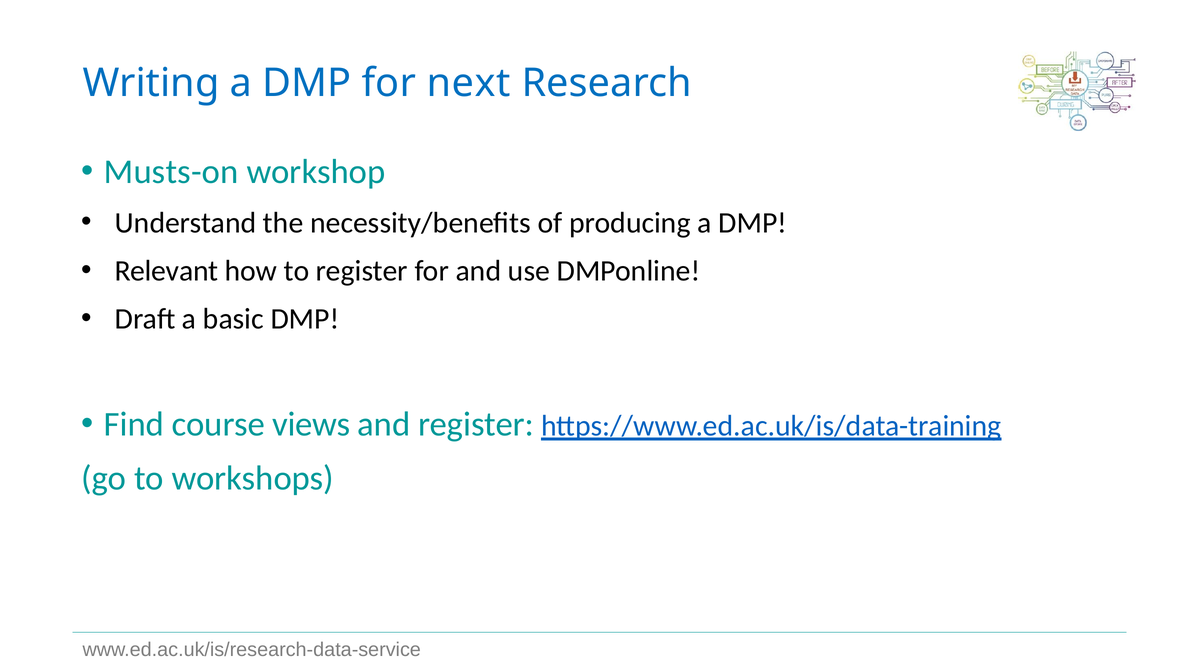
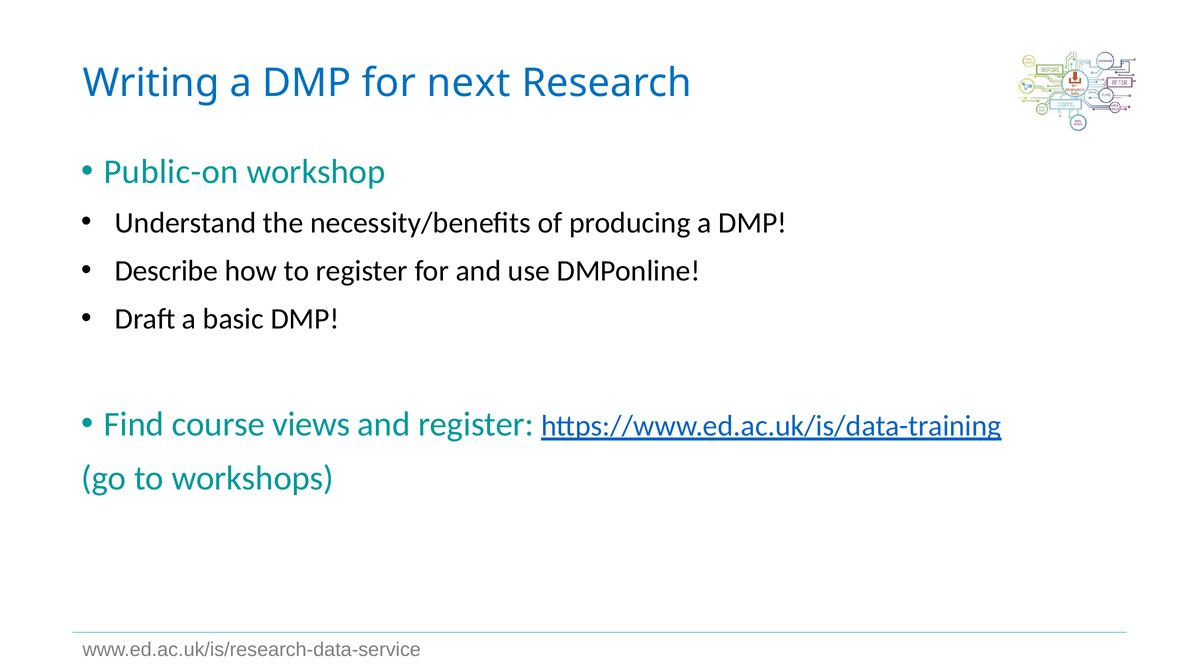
Musts-on: Musts-on -> Public-on
Relevant: Relevant -> Describe
